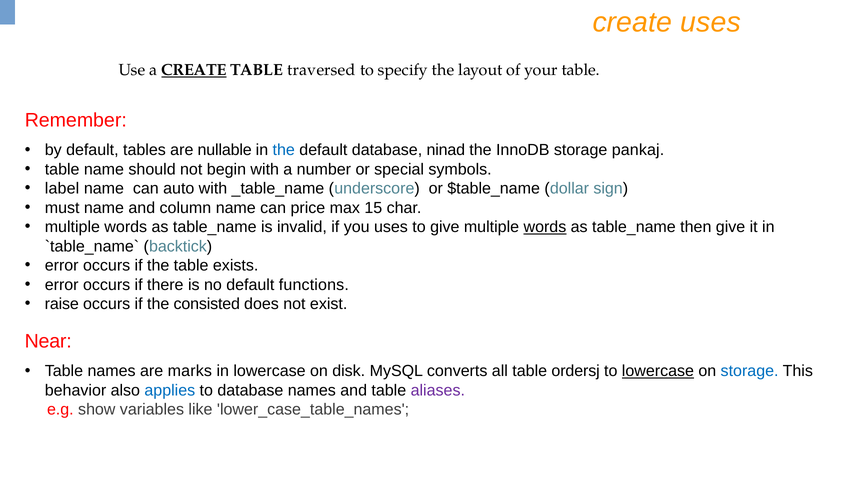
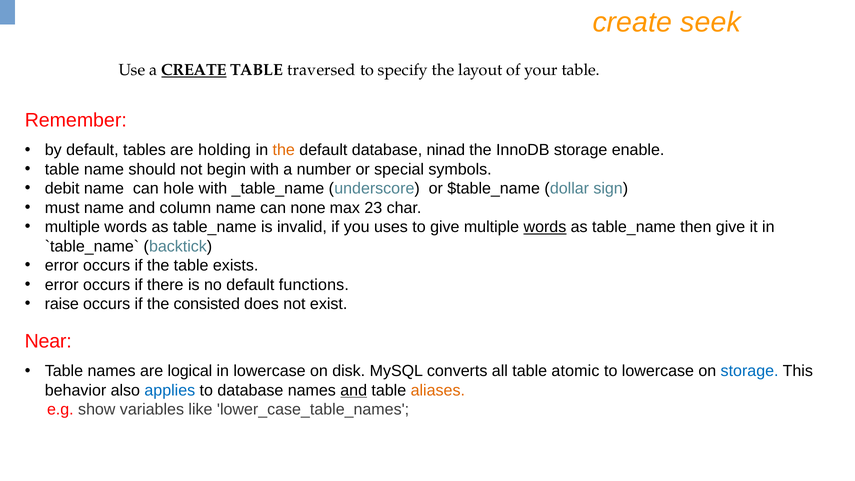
create uses: uses -> seek
nullable: nullable -> holding
the at (284, 150) colour: blue -> orange
pankaj: pankaj -> enable
label: label -> debit
auto: auto -> hole
price: price -> none
15: 15 -> 23
marks: marks -> logical
ordersj: ordersj -> atomic
lowercase at (658, 371) underline: present -> none
and at (354, 390) underline: none -> present
aliases colour: purple -> orange
